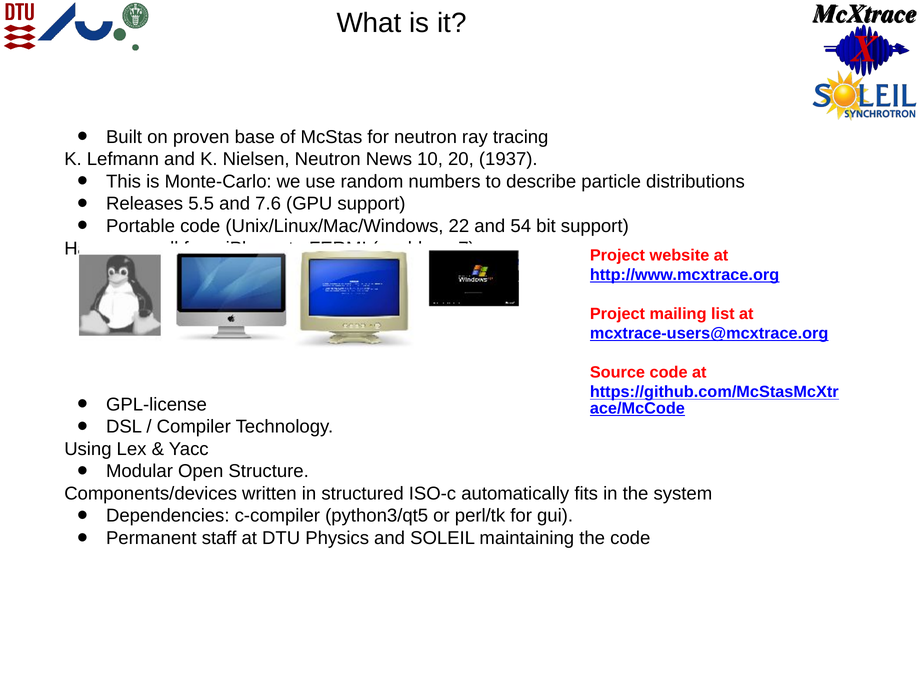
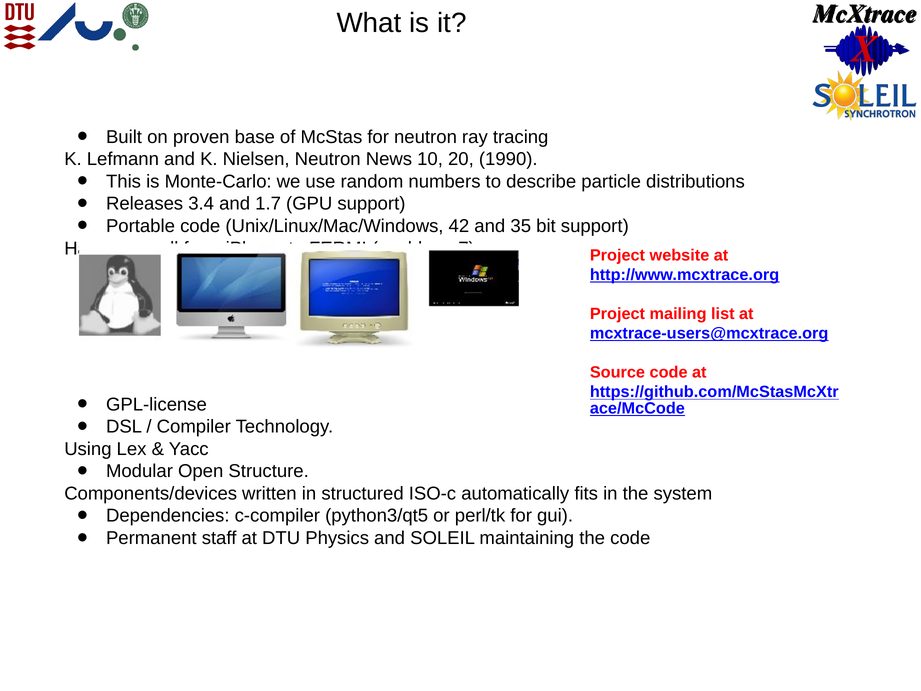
1937: 1937 -> 1990
5.5: 5.5 -> 3.4
7.6: 7.6 -> 1.7
22: 22 -> 42
54: 54 -> 35
